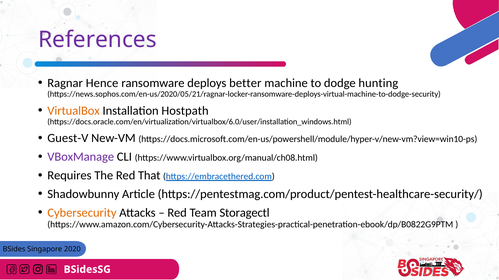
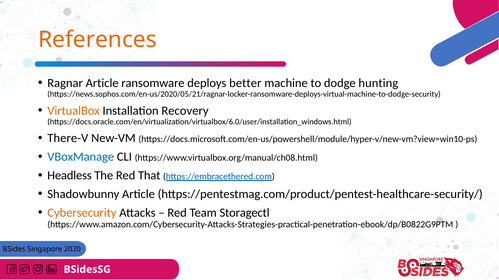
References colour: purple -> orange
Ragnar Hence: Hence -> Article
Hostpath: Hostpath -> Recovery
Guest-V: Guest-V -> There-V
VBoxManage colour: purple -> blue
Requires: Requires -> Headless
